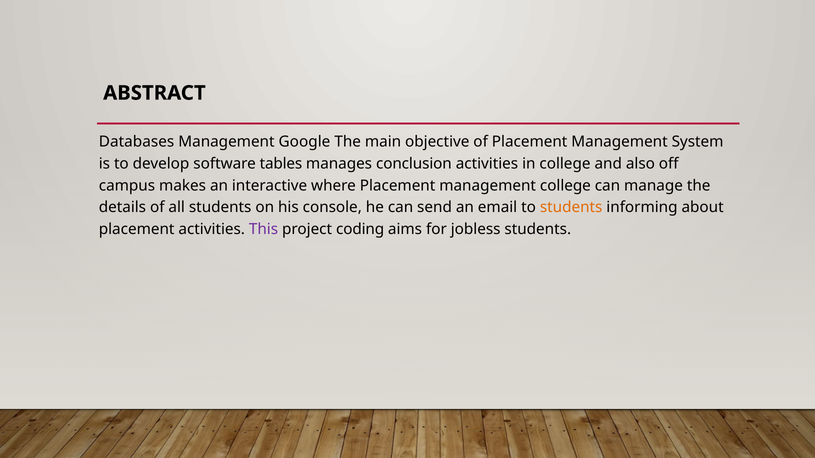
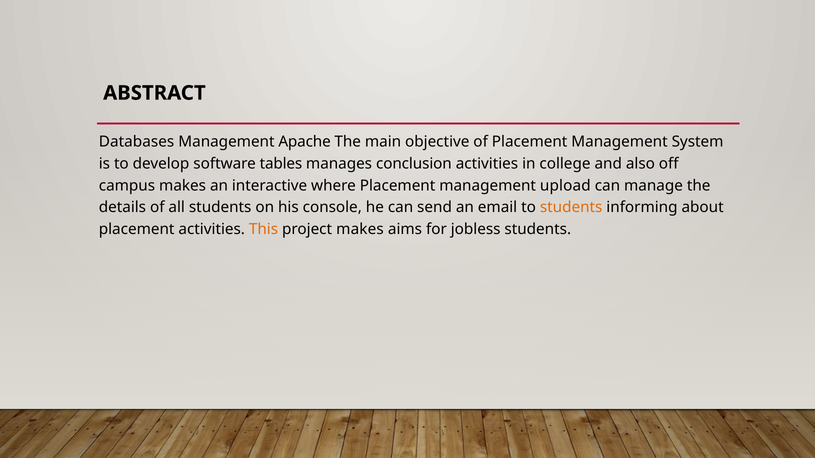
Google: Google -> Apache
management college: college -> upload
This colour: purple -> orange
project coding: coding -> makes
